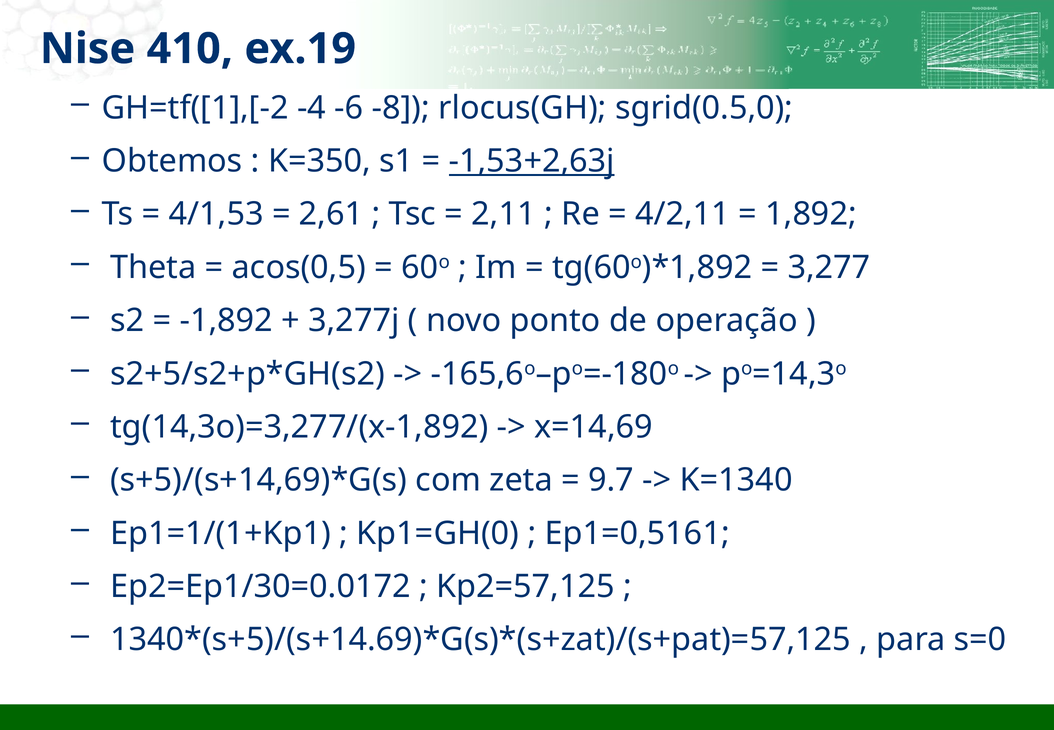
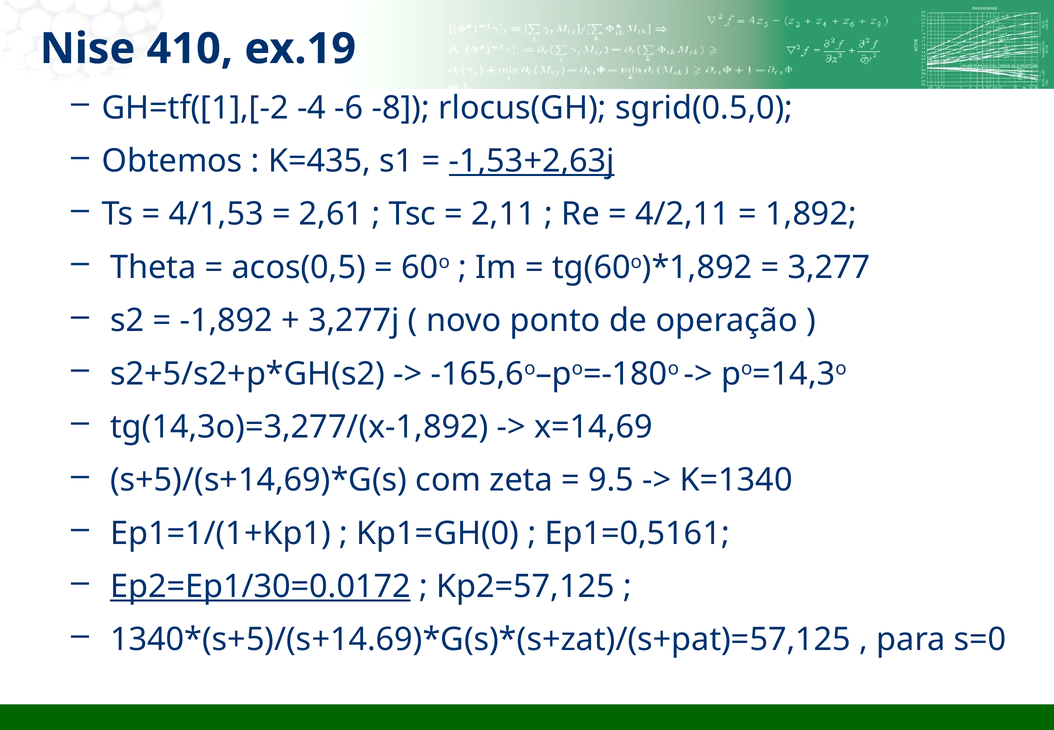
K=350: K=350 -> K=435
9.7: 9.7 -> 9.5
Ep2=Ep1/30=0.0172 underline: none -> present
